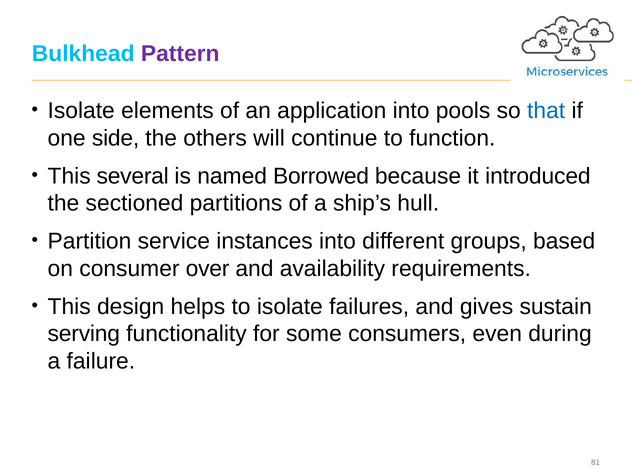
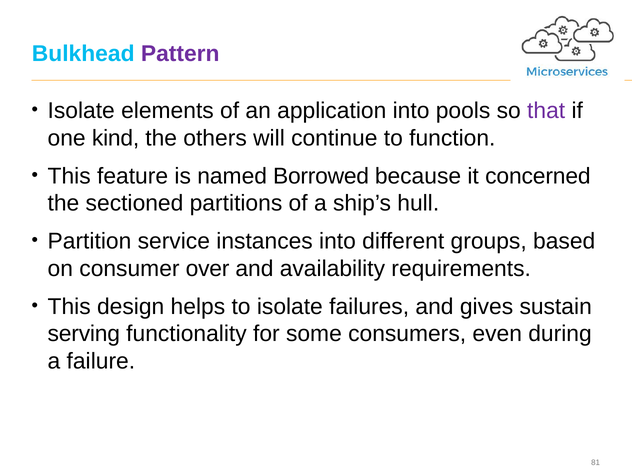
that colour: blue -> purple
side: side -> kind
several: several -> feature
introduced: introduced -> concerned
